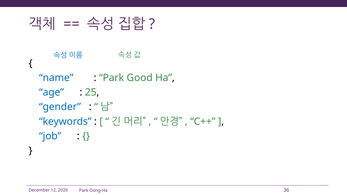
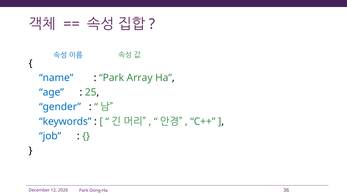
Good: Good -> Array
